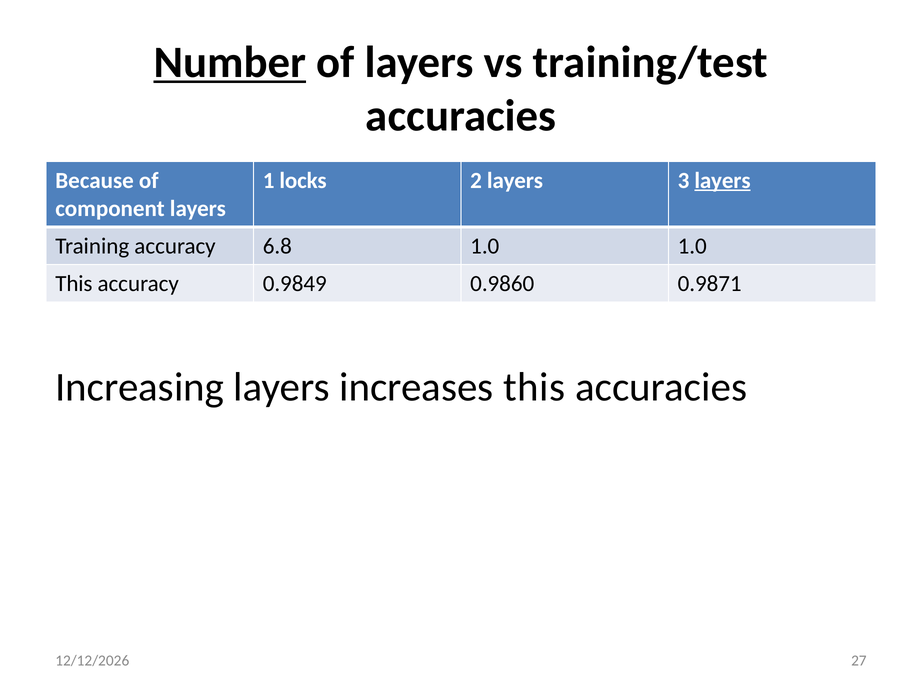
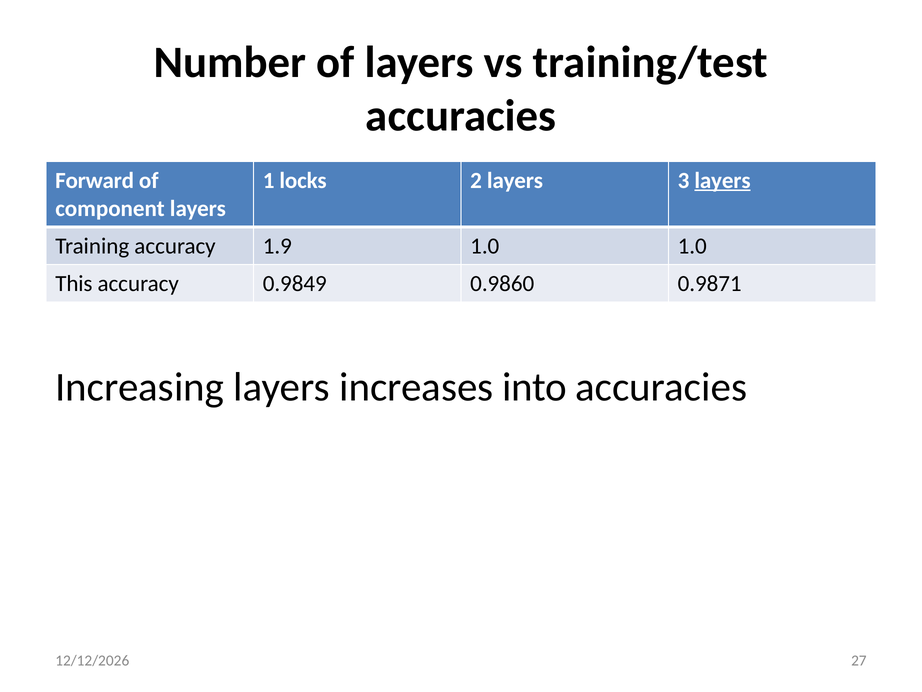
Number underline: present -> none
Because: Because -> Forward
6.8: 6.8 -> 1.9
increases this: this -> into
